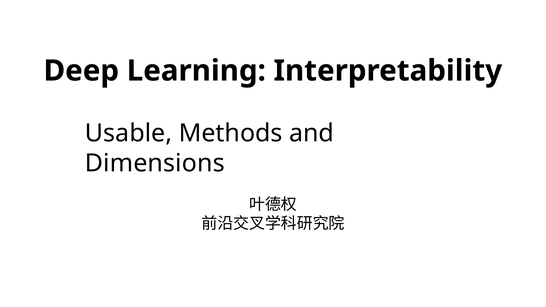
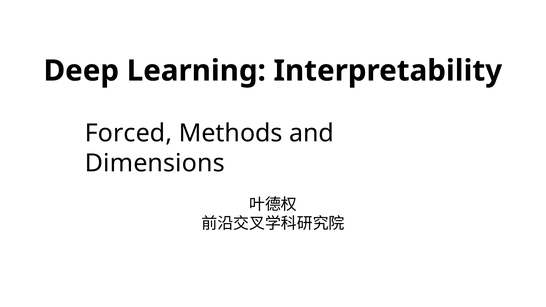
Usable: Usable -> Forced
